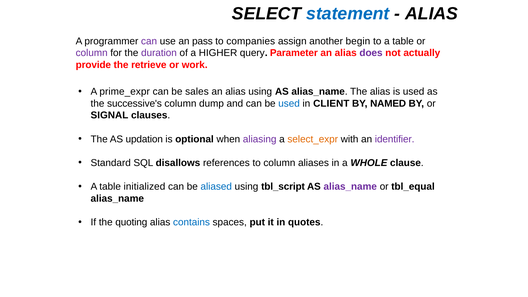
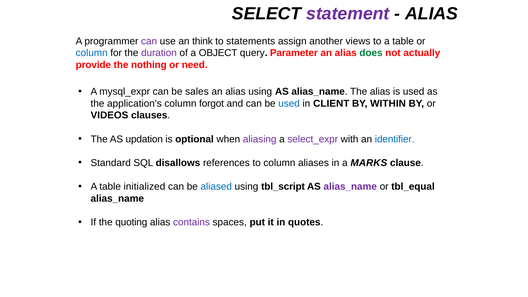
statement colour: blue -> purple
pass: pass -> think
companies: companies -> statements
begin: begin -> views
column at (92, 53) colour: purple -> blue
HIGHER: HIGHER -> OBJECT
does colour: purple -> green
retrieve: retrieve -> nothing
work: work -> need
prime_expr: prime_expr -> mysql_expr
successive's: successive's -> application's
dump: dump -> forgot
NAMED: NAMED -> WITHIN
SIGNAL: SIGNAL -> VIDEOS
select_expr colour: orange -> purple
identifier colour: purple -> blue
WHOLE: WHOLE -> MARKS
contains colour: blue -> purple
